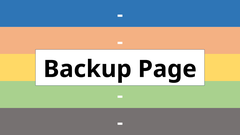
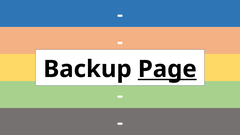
Page underline: none -> present
